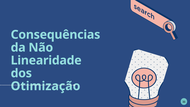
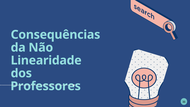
Otimização: Otimização -> Professores
